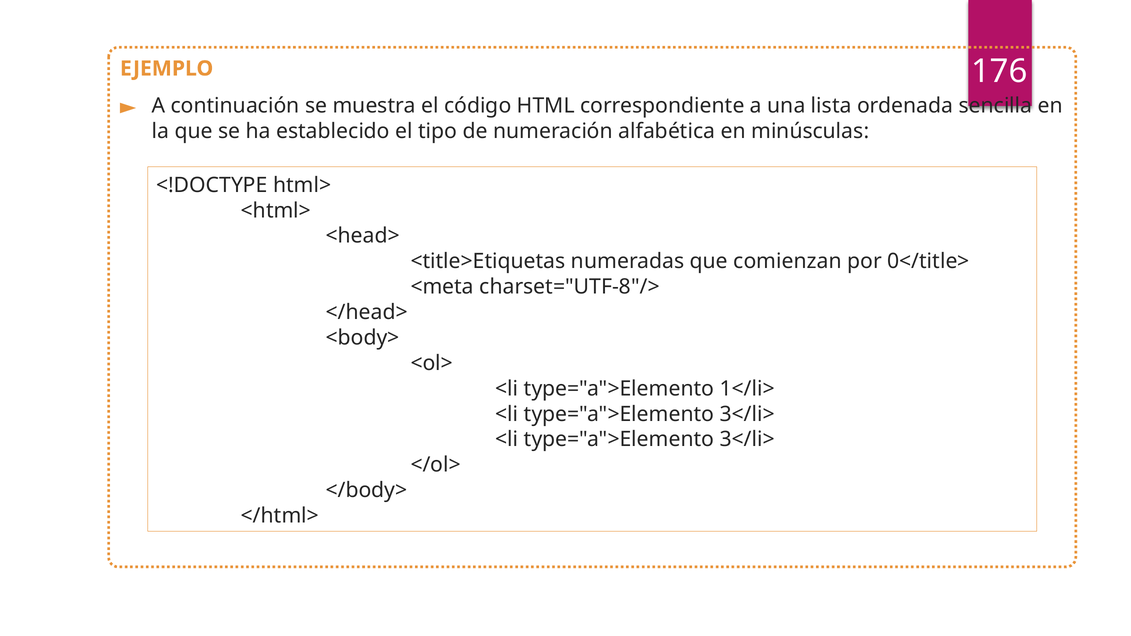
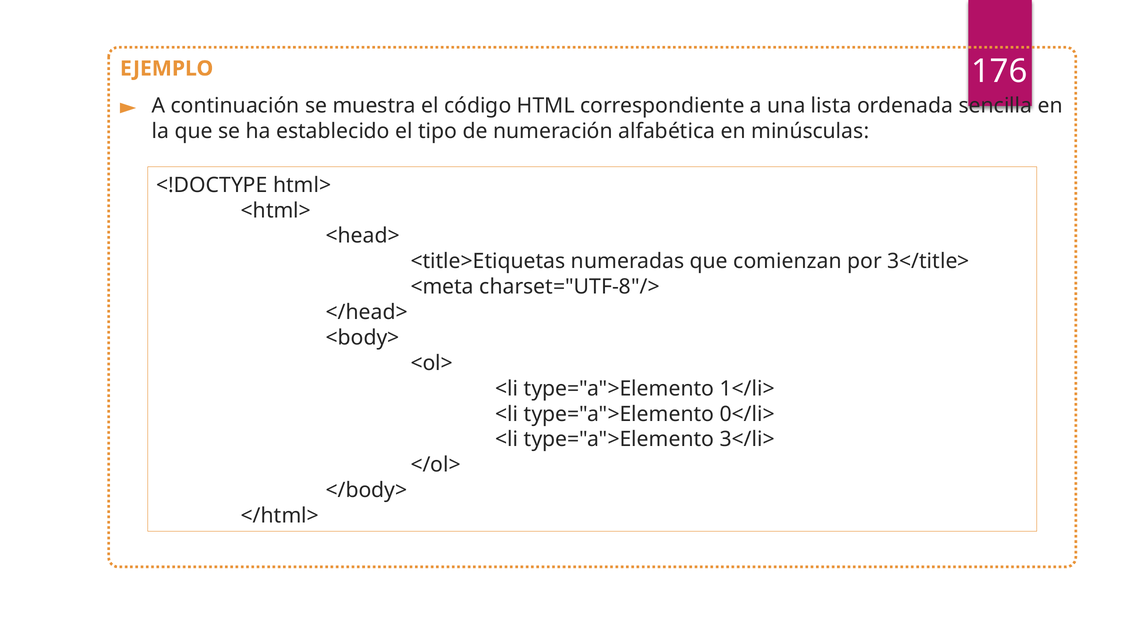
0</title>: 0</title> -> 3</title>
3</li> at (747, 414): 3</li> -> 0</li>
